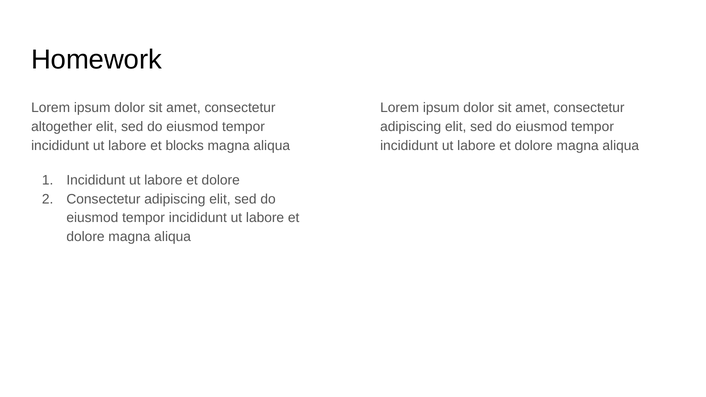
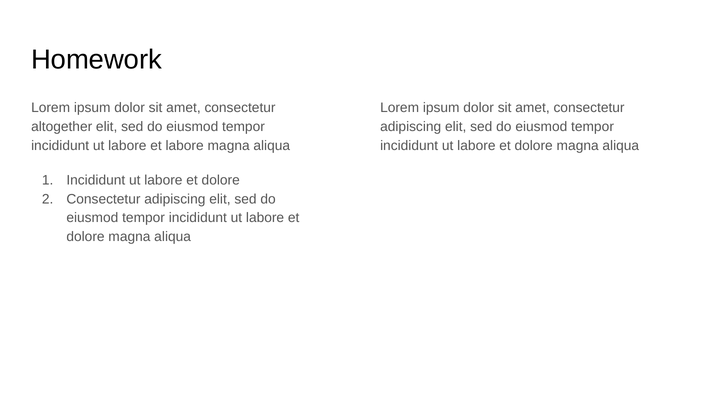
et blocks: blocks -> labore
